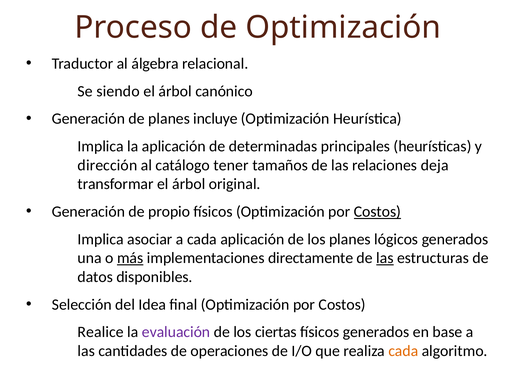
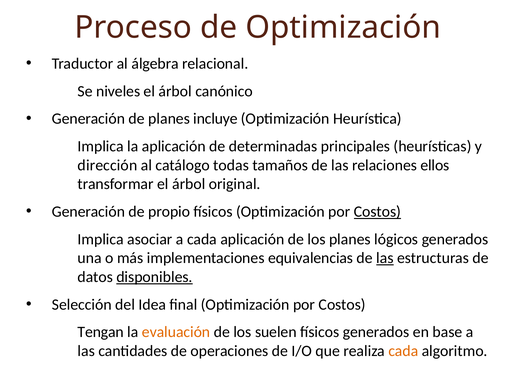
siendo: siendo -> niveles
tener: tener -> todas
deja: deja -> ellos
más underline: present -> none
directamente: directamente -> equivalencias
disponibles underline: none -> present
Realice: Realice -> Tengan
evaluación colour: purple -> orange
ciertas: ciertas -> suelen
